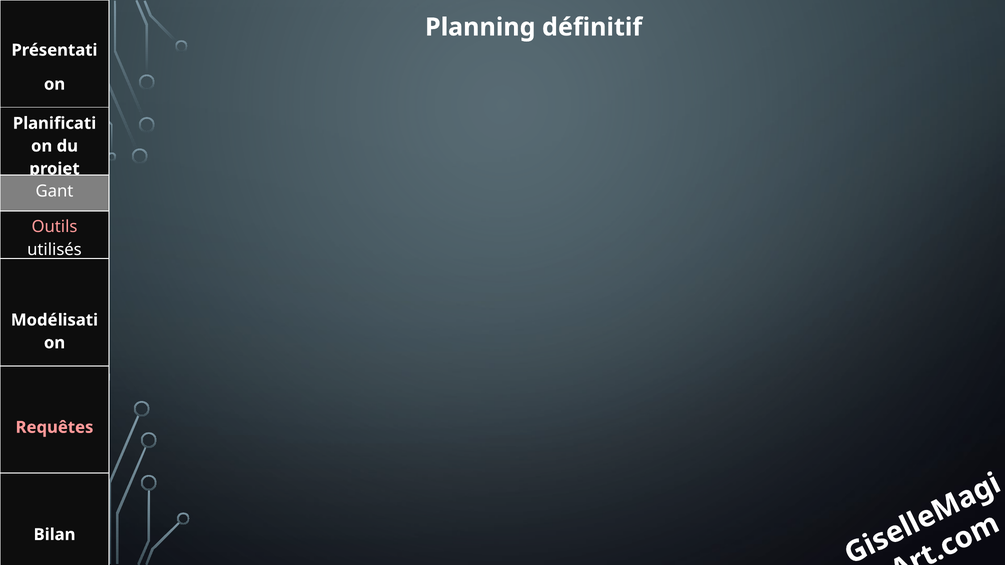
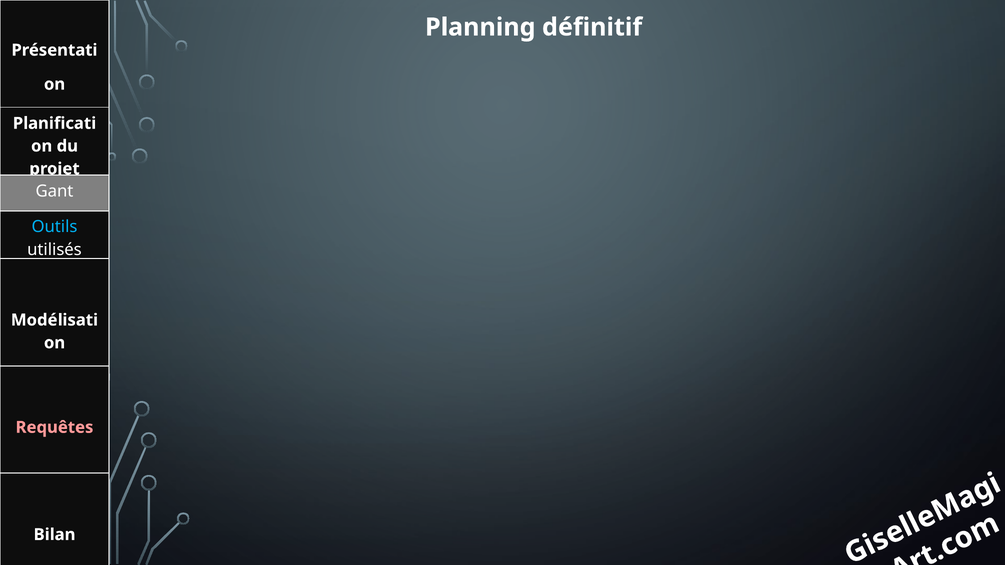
Outils colour: pink -> light blue
